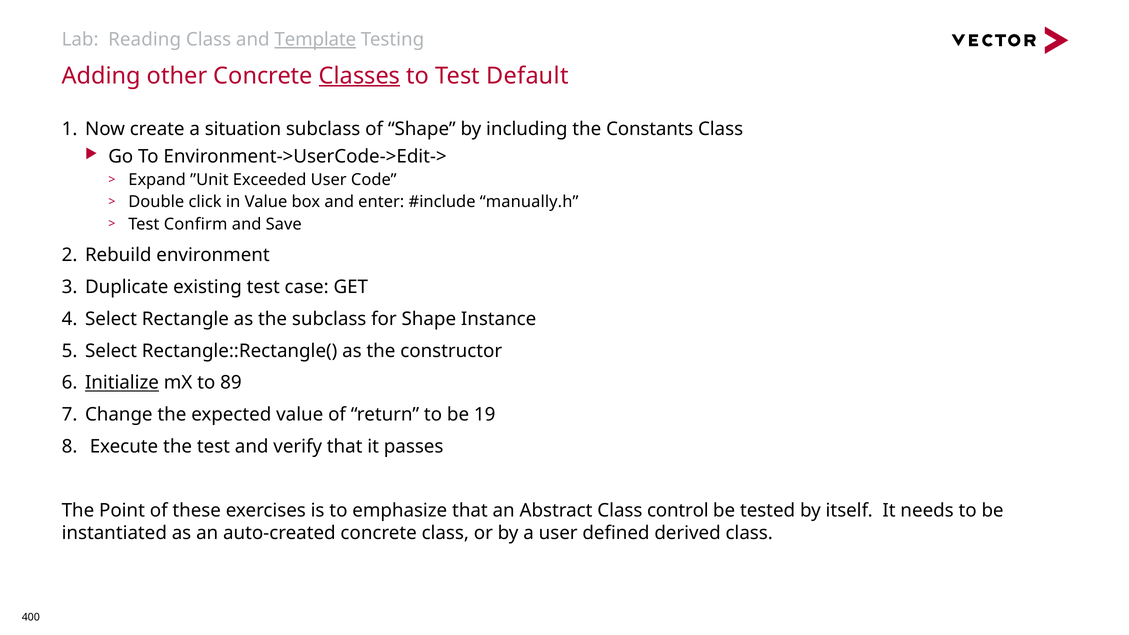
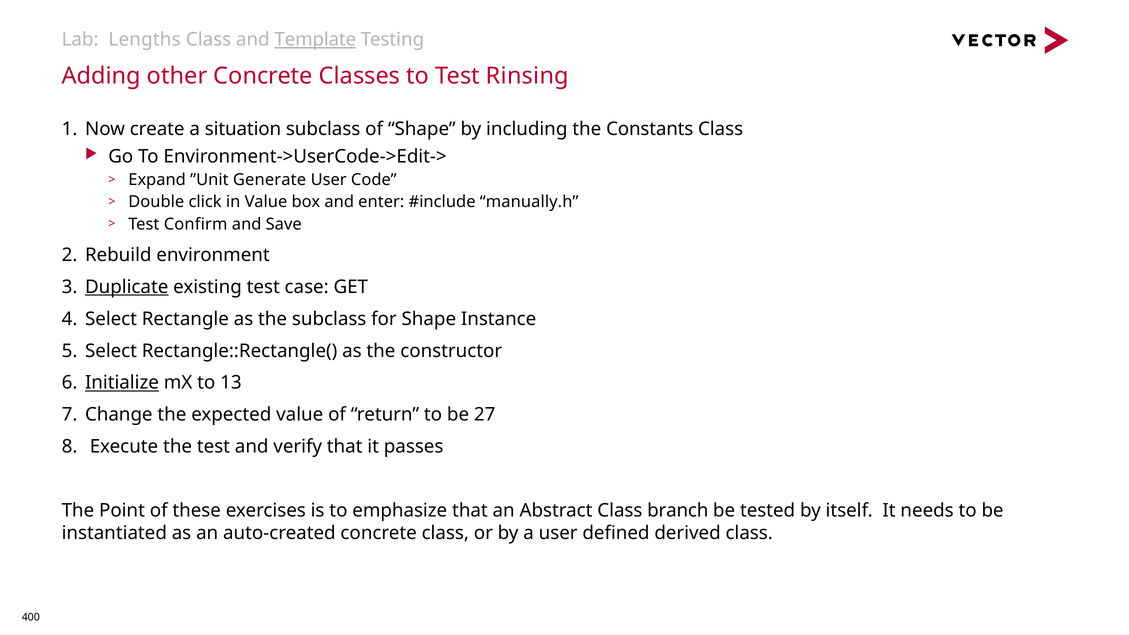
Reading: Reading -> Lengths
Classes underline: present -> none
Default: Default -> Rinsing
Exceeded: Exceeded -> Generate
Duplicate underline: none -> present
89: 89 -> 13
19: 19 -> 27
control: control -> branch
